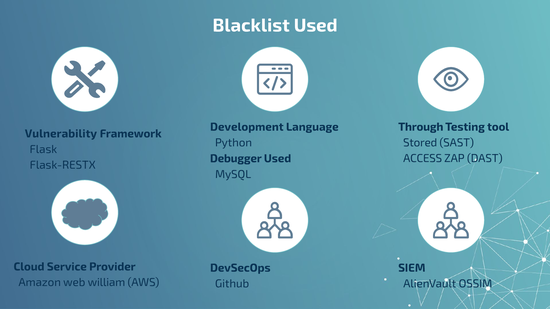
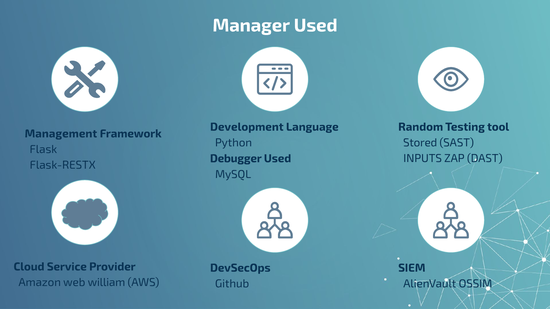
Blacklist: Blacklist -> Manager
Through: Through -> Random
Vulnerability: Vulnerability -> Management
ACCESS: ACCESS -> INPUTS
